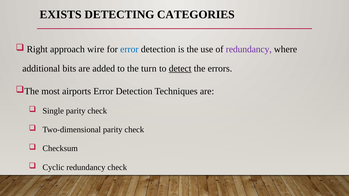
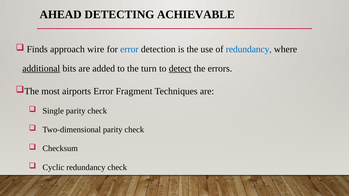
EXISTS: EXISTS -> AHEAD
CATEGORIES: CATEGORIES -> ACHIEVABLE
Right: Right -> Finds
redundancy at (249, 49) colour: purple -> blue
additional underline: none -> present
Detection at (134, 92): Detection -> Fragment
